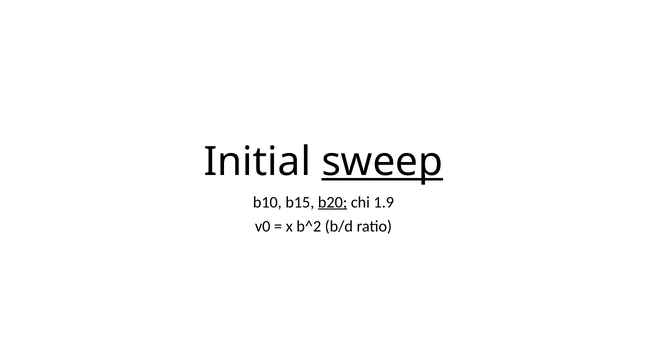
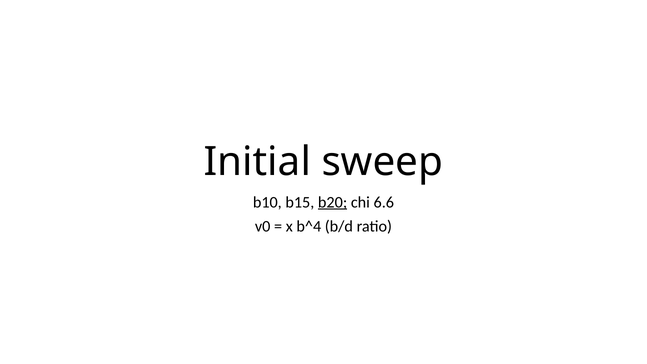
sweep underline: present -> none
1.9: 1.9 -> 6.6
b^2: b^2 -> b^4
